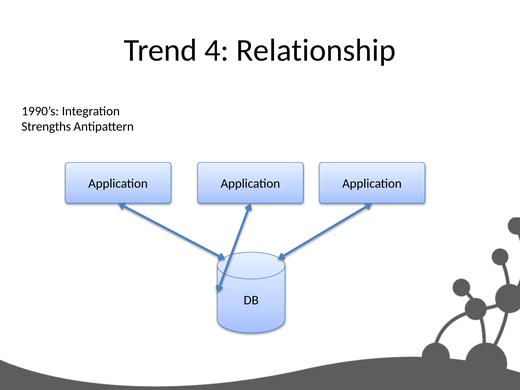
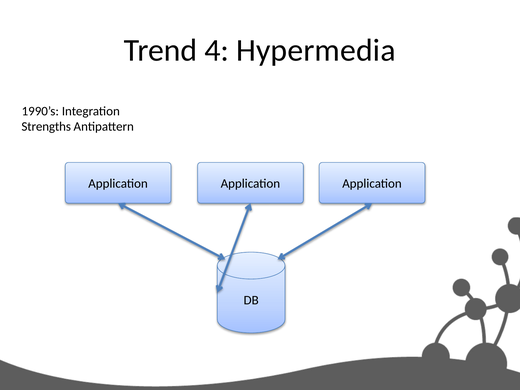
Relationship: Relationship -> Hypermedia
